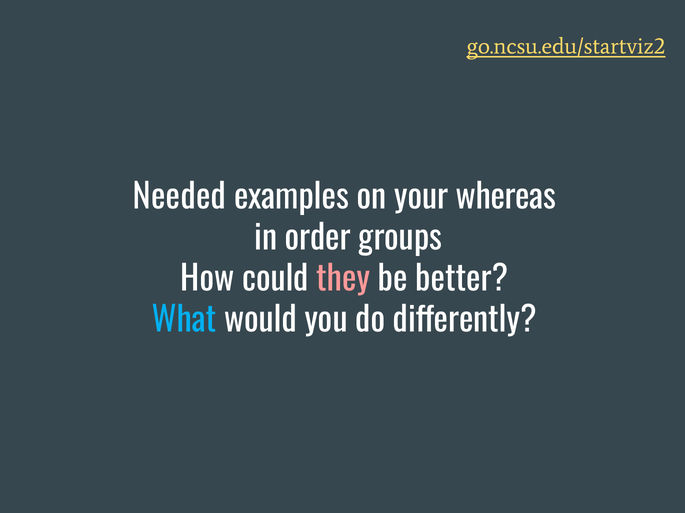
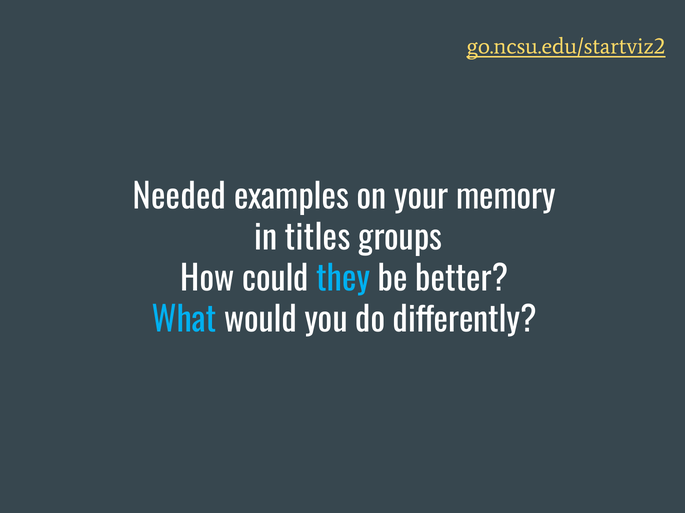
whereas: whereas -> memory
order: order -> titles
they colour: pink -> light blue
